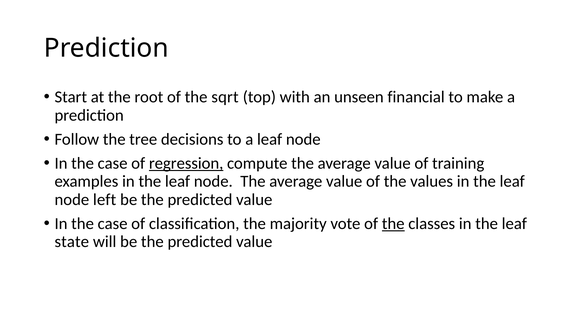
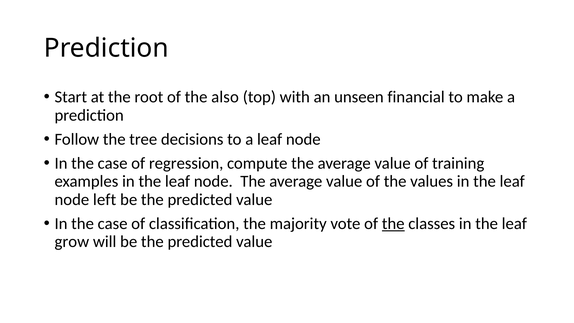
sqrt: sqrt -> also
regression underline: present -> none
state: state -> grow
